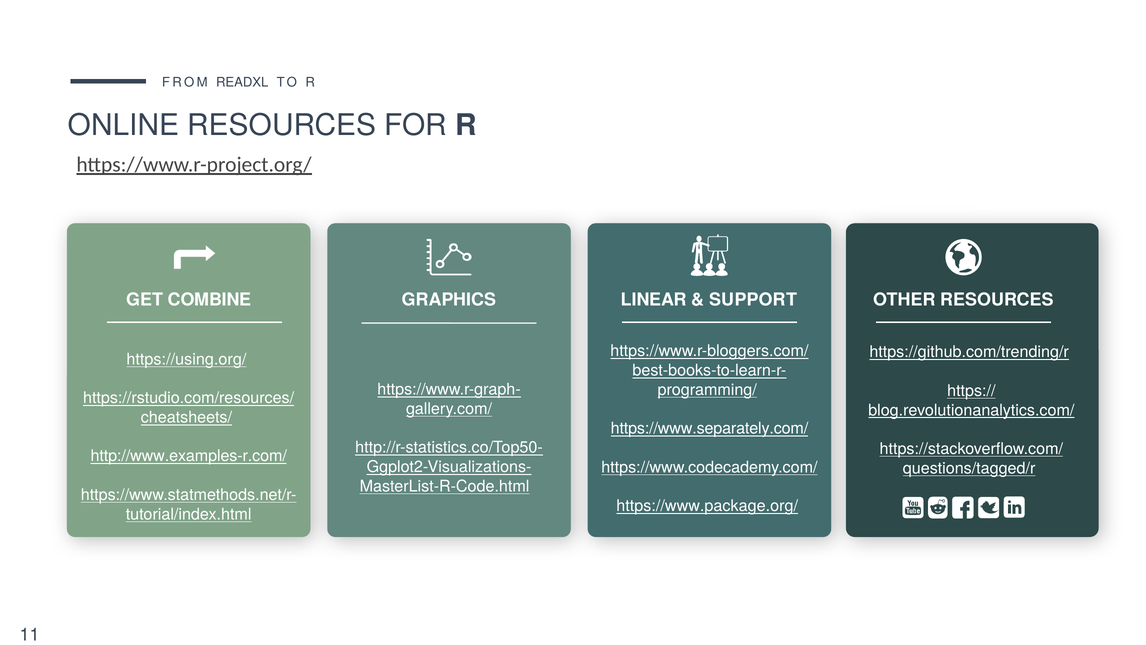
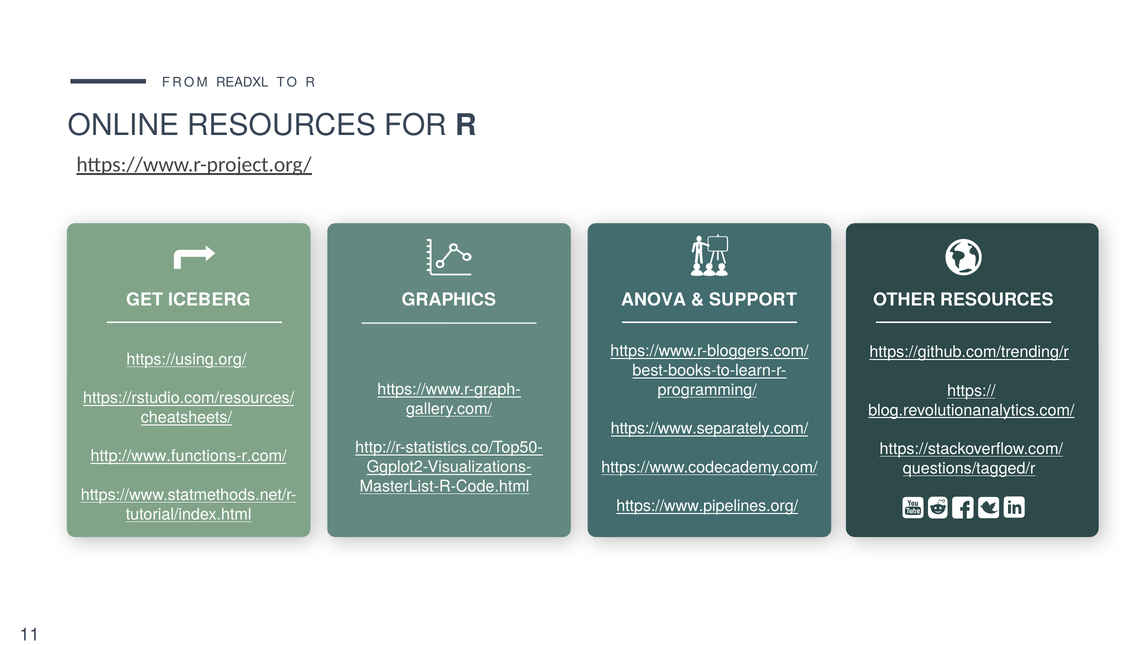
LINEAR: LINEAR -> ANOVA
COMBINE: COMBINE -> ICEBERG
http://www.examples-r.com/: http://www.examples-r.com/ -> http://www.functions-r.com/
https://www.package.org/: https://www.package.org/ -> https://www.pipelines.org/
